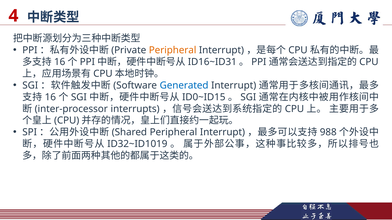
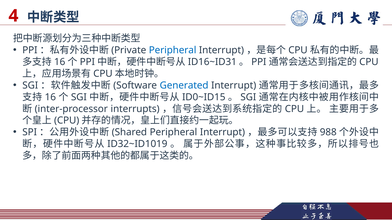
Peripheral at (173, 50) colour: orange -> blue
